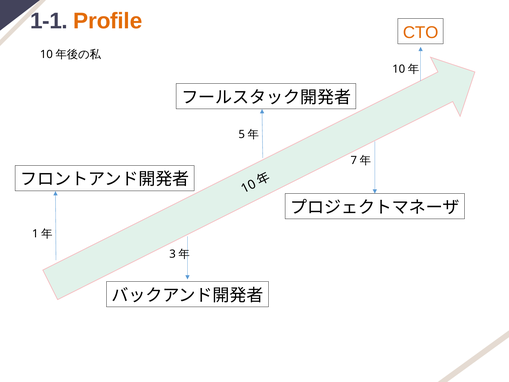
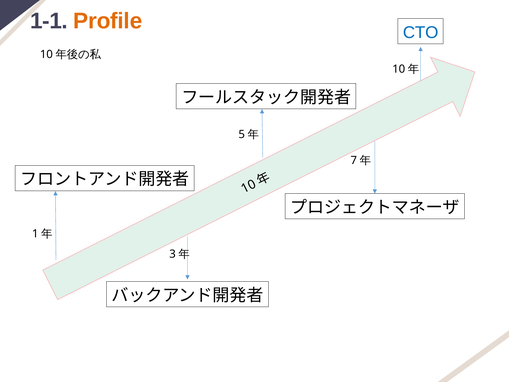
CTO colour: orange -> blue
